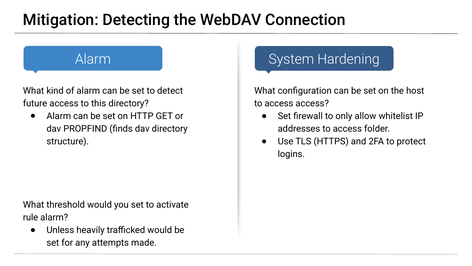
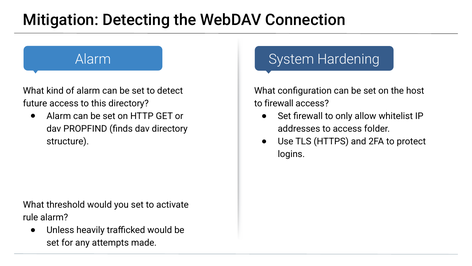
access at (279, 103): access -> firewall
